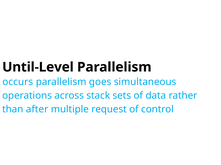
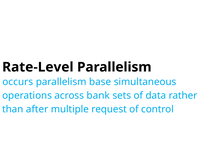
Until-Level: Until-Level -> Rate-Level
goes: goes -> base
stack: stack -> bank
